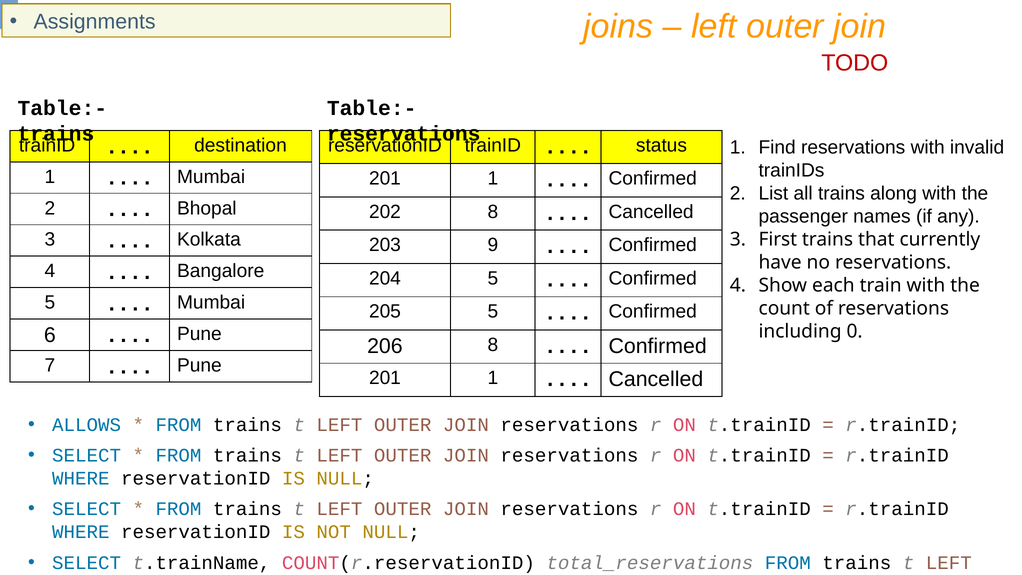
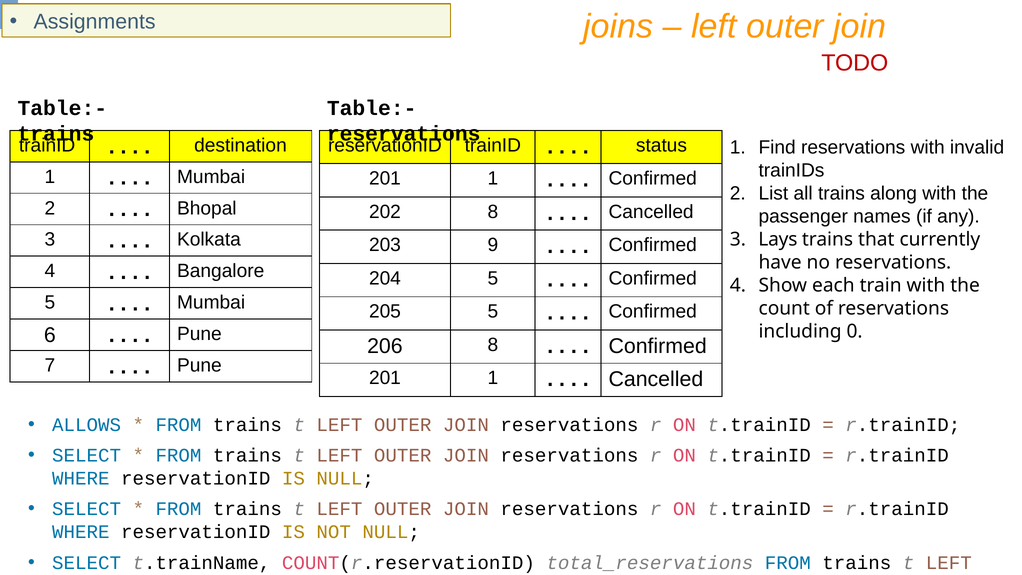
First: First -> Lays
